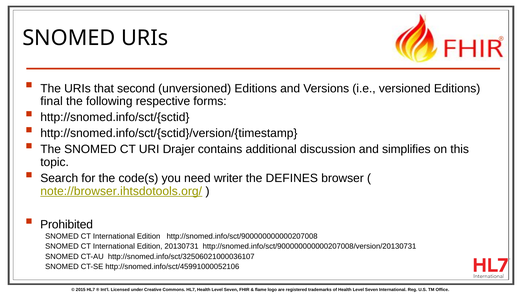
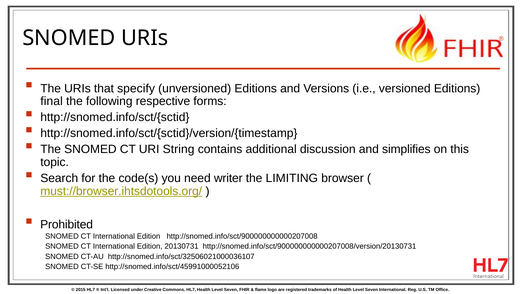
second: second -> specify
Drajer: Drajer -> String
DEFINES: DEFINES -> LIMITING
note://browser.ihtsdotools.org/: note://browser.ihtsdotools.org/ -> must://browser.ihtsdotools.org/
